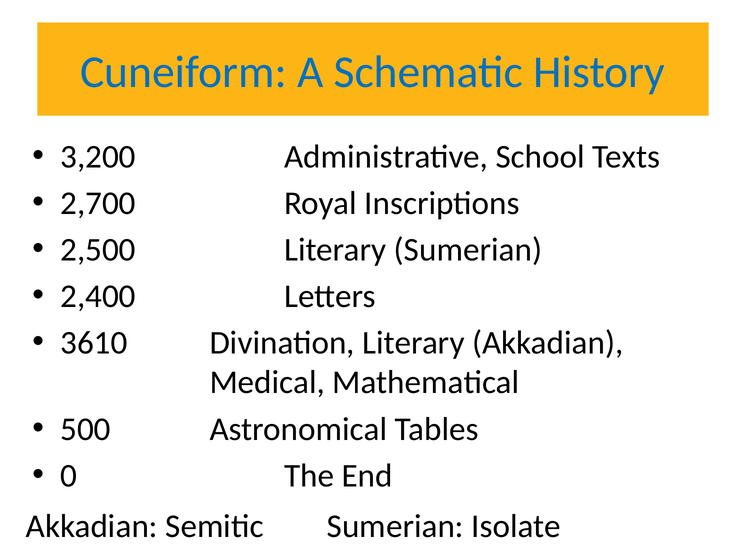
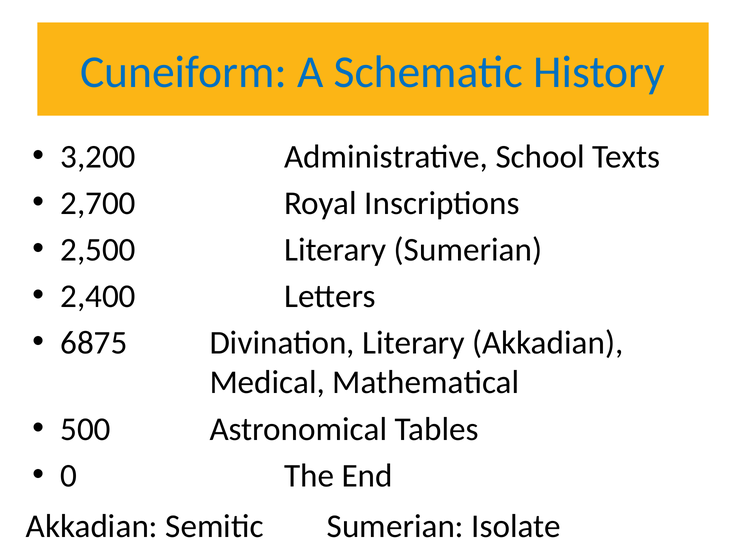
3610: 3610 -> 6875
